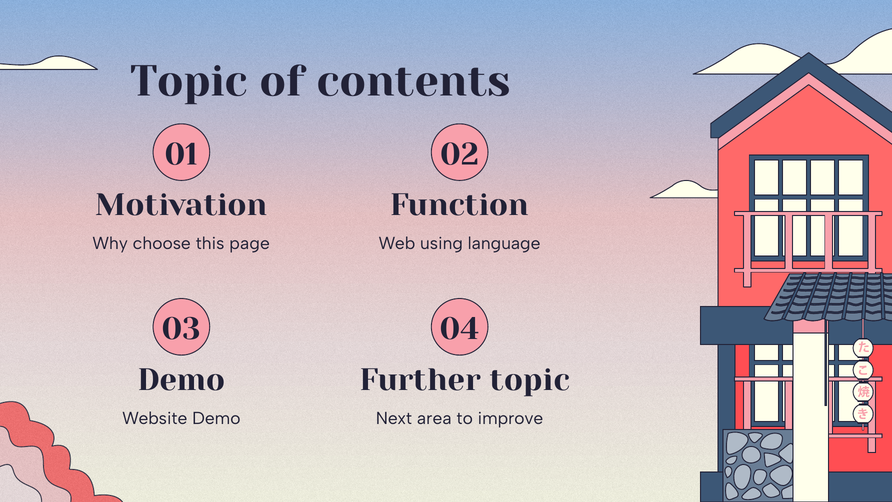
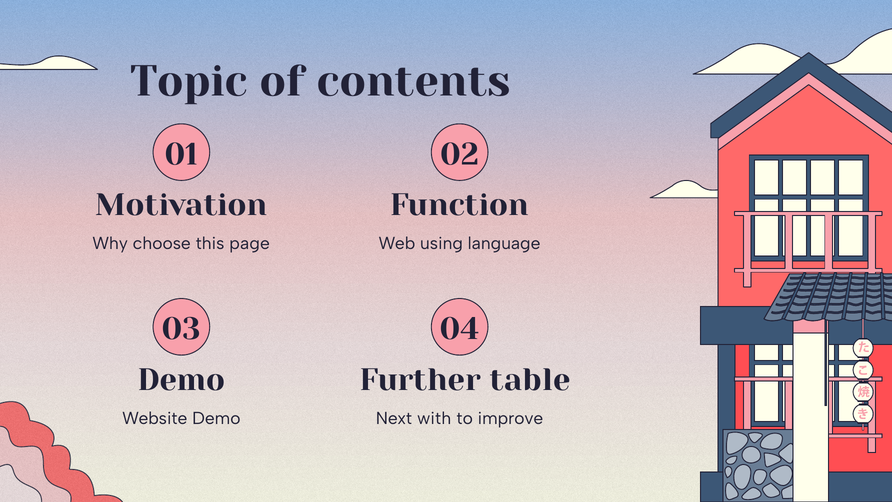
Further topic: topic -> table
area: area -> with
